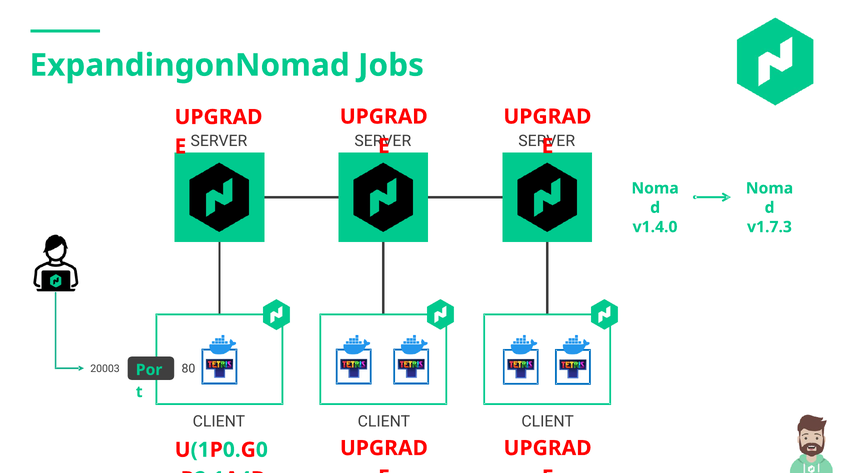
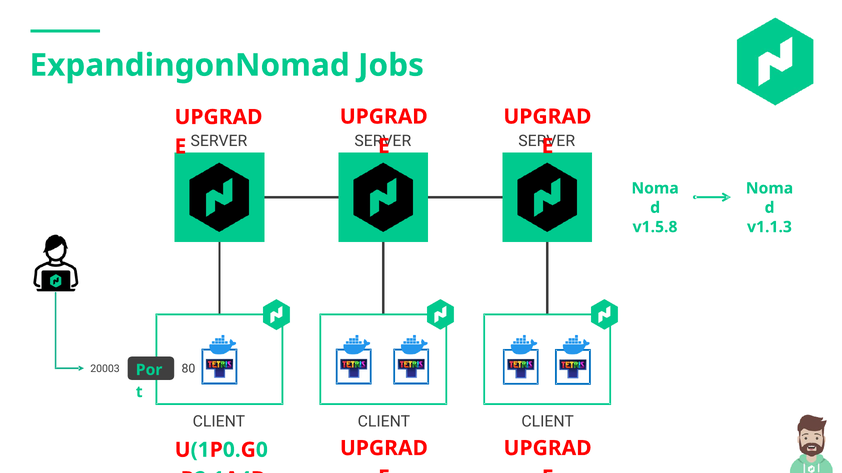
v1.4.0: v1.4.0 -> v1.5.8
v1.7.3: v1.7.3 -> v1.1.3
